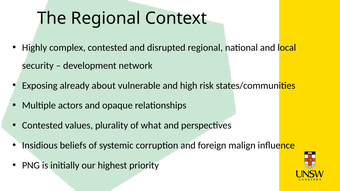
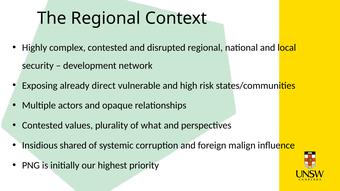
about: about -> direct
beliefs: beliefs -> shared
